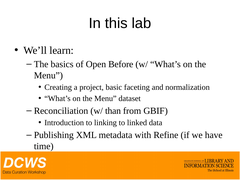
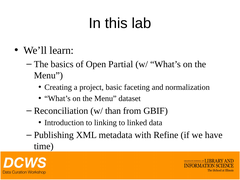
Before: Before -> Partial
